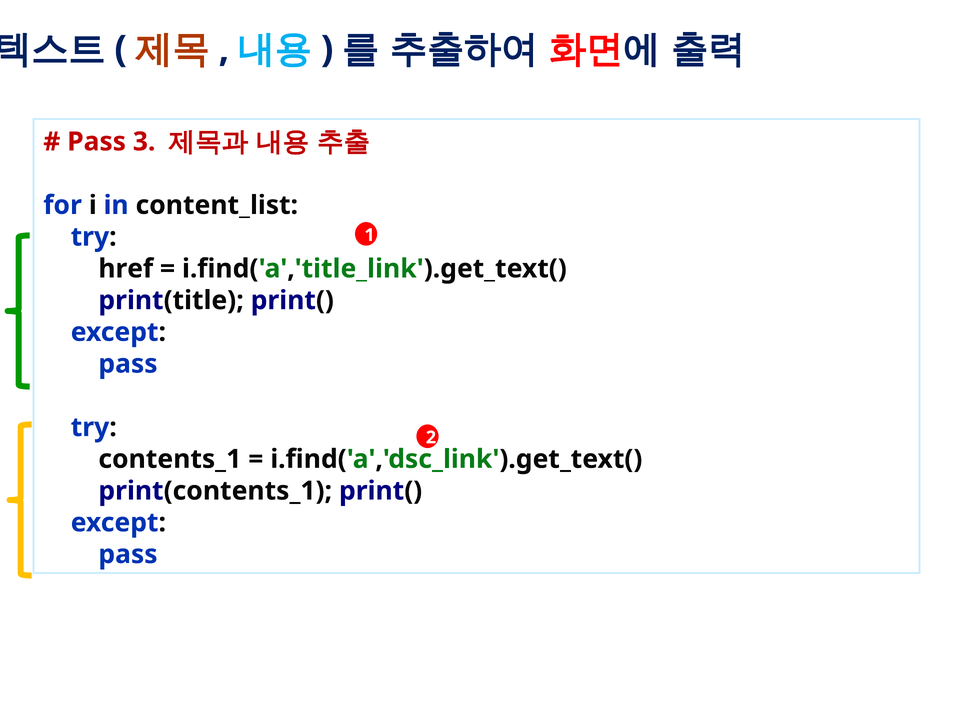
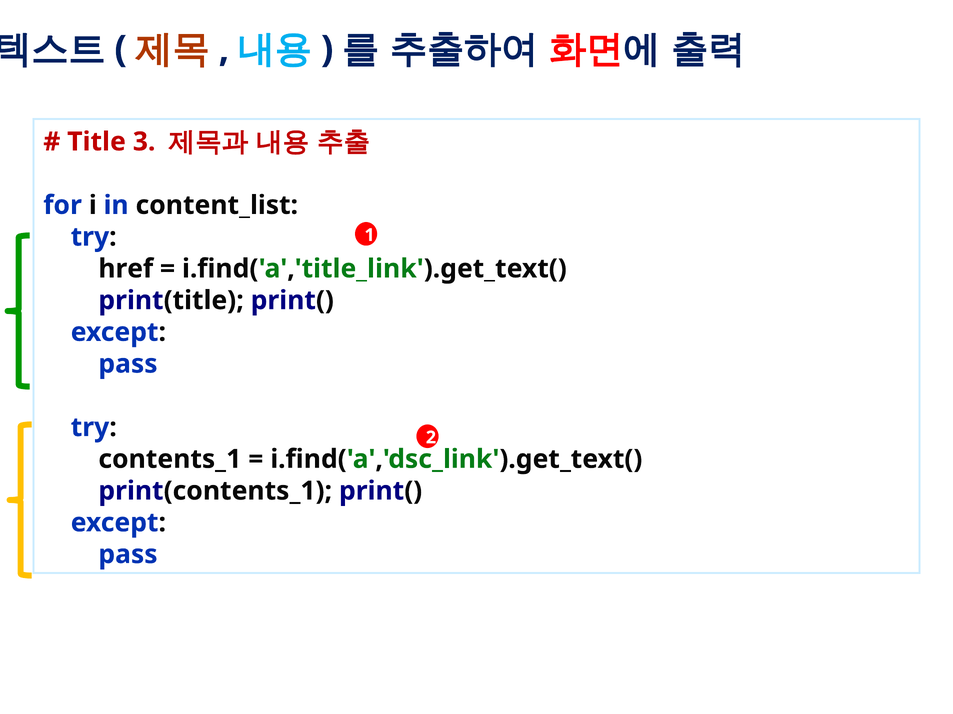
Pass at (97, 142): Pass -> Title
